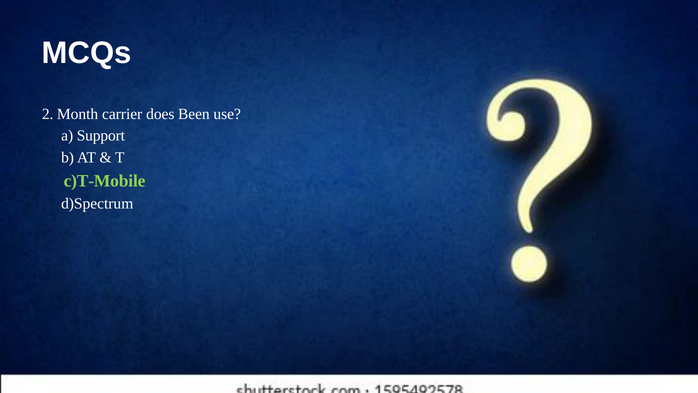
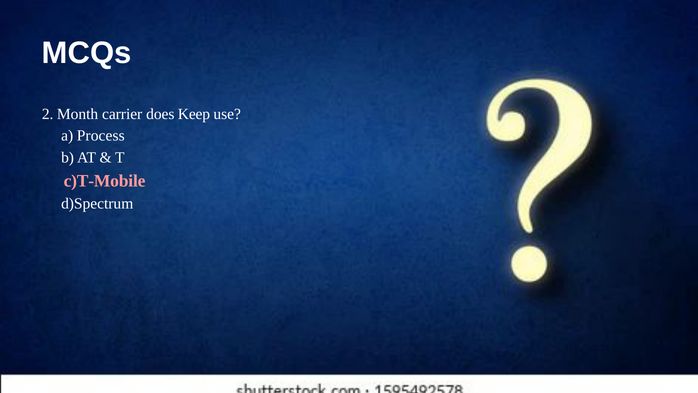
Been: Been -> Keep
Support: Support -> Process
c)T-Mobile colour: light green -> pink
